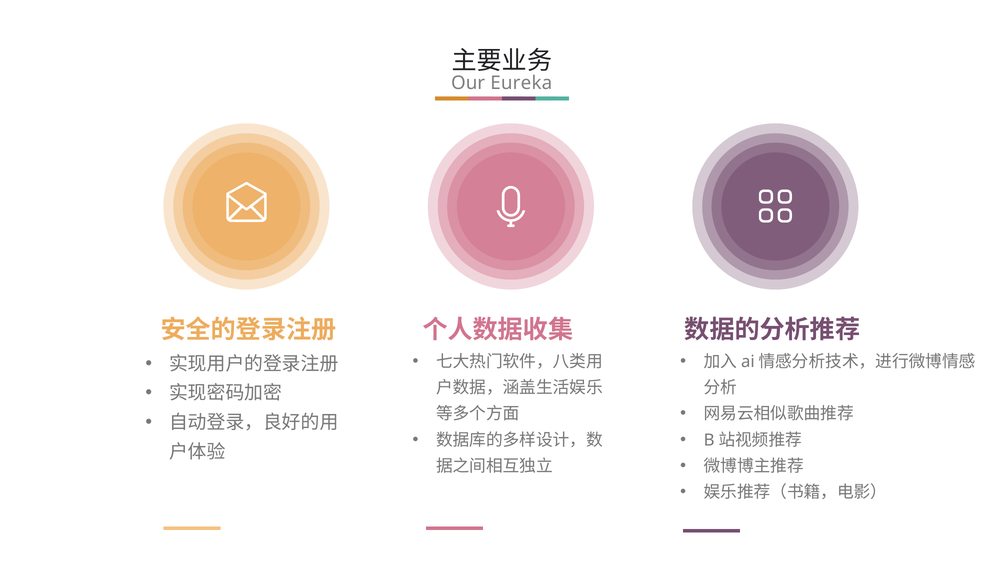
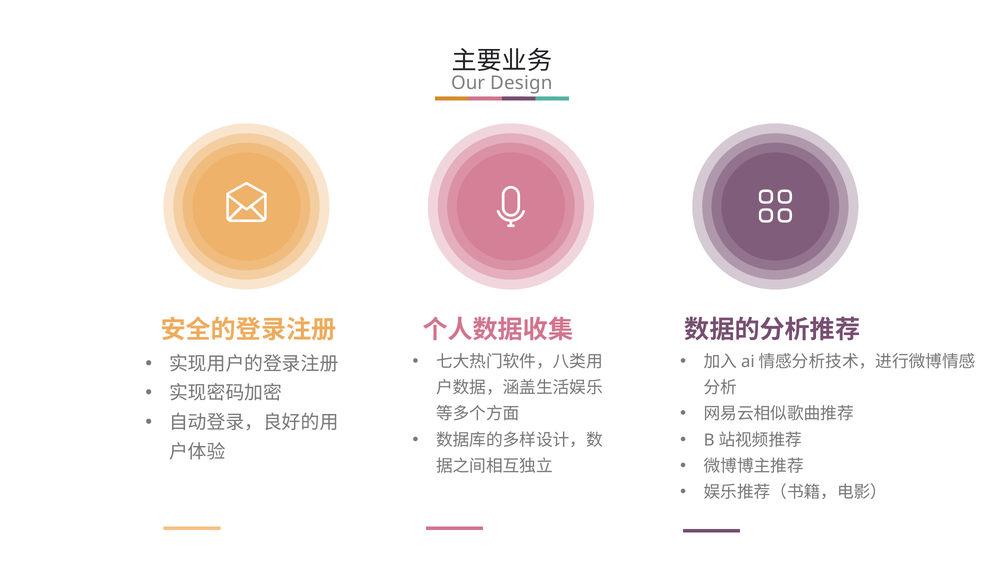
Eureka: Eureka -> Design
